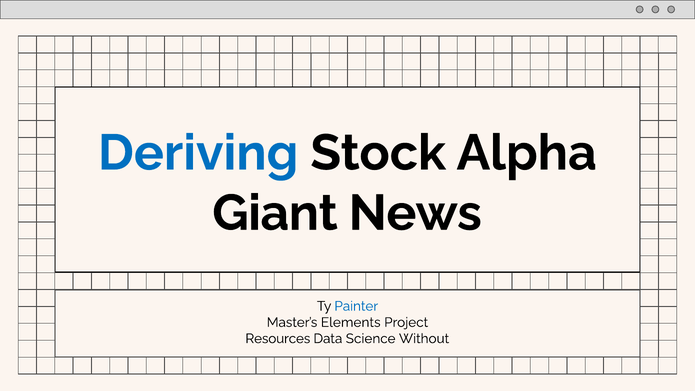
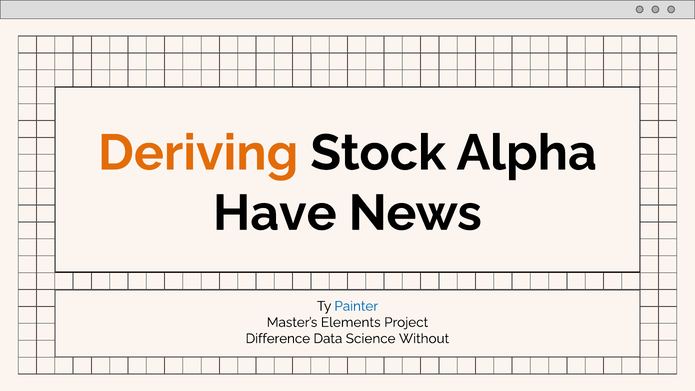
Deriving colour: blue -> orange
Giant: Giant -> Have
Resources: Resources -> Difference
